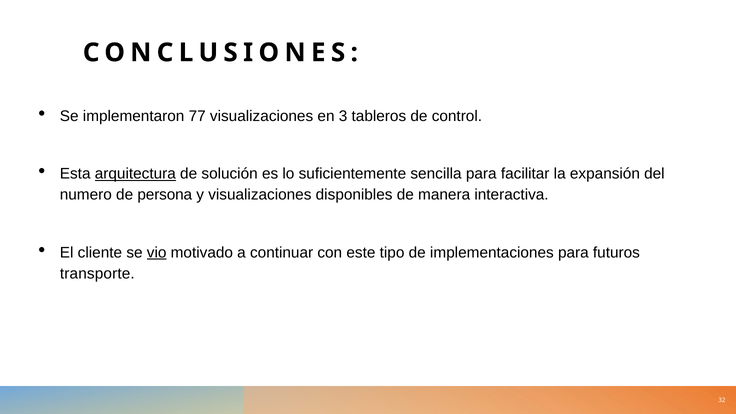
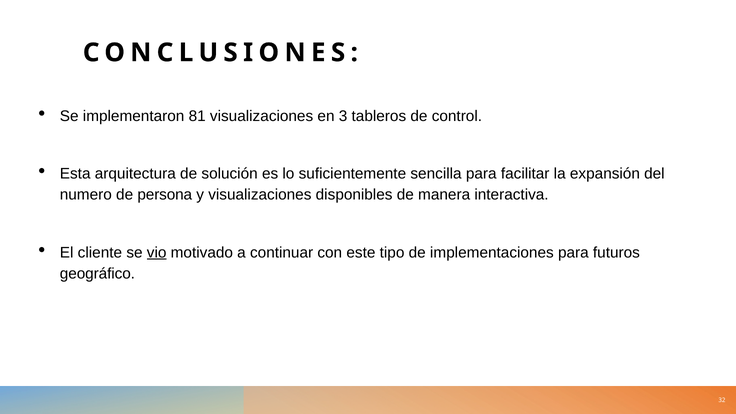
77: 77 -> 81
arquitectura underline: present -> none
transporte: transporte -> geográfico
